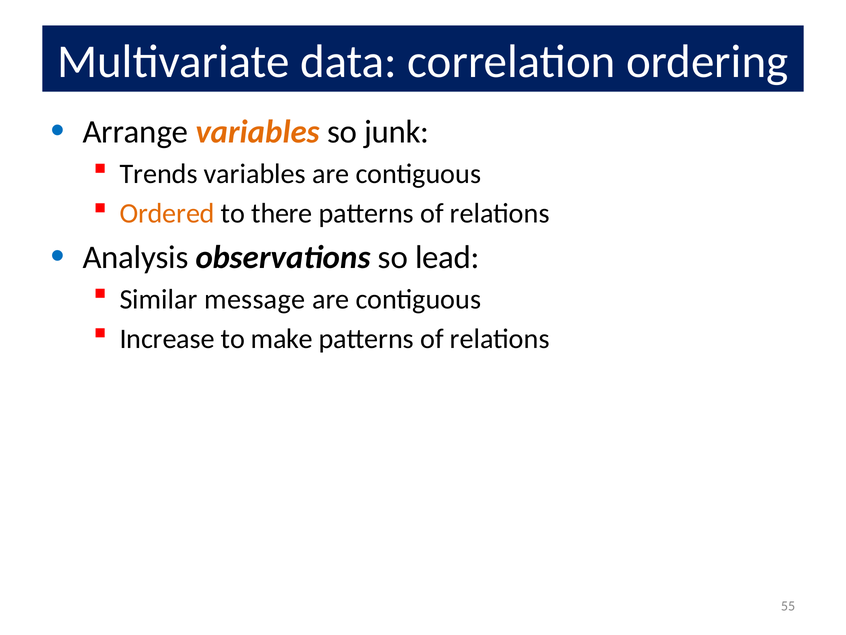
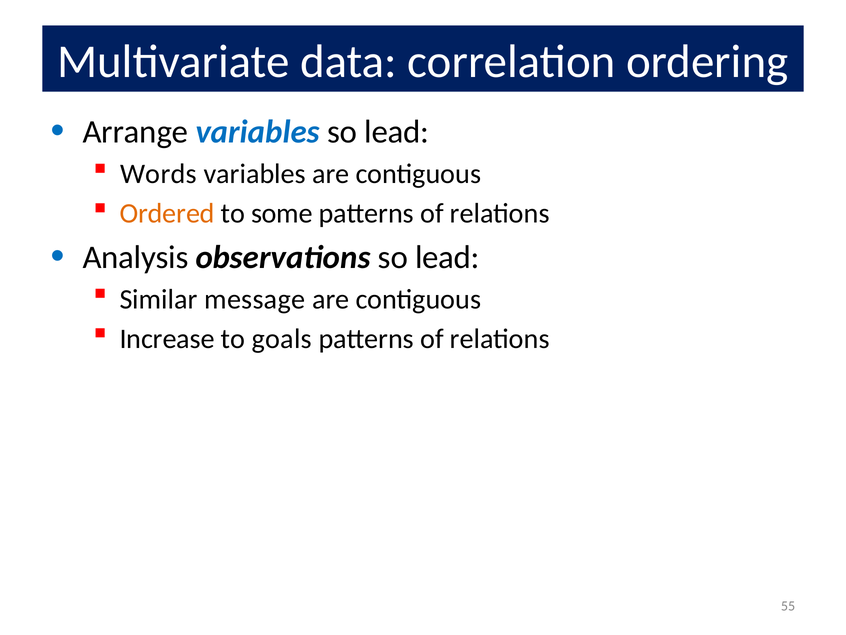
variables at (258, 132) colour: orange -> blue
junk at (397, 132): junk -> lead
Trends: Trends -> Words
there: there -> some
make: make -> goals
